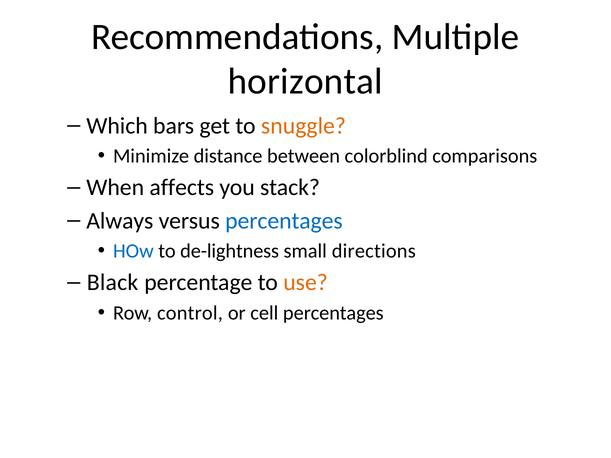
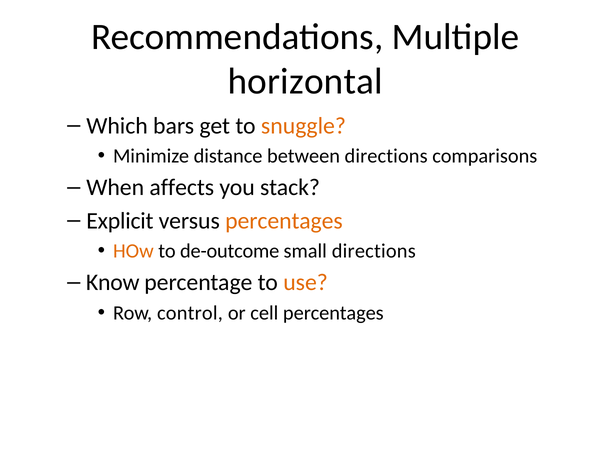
between colorblind: colorblind -> directions
Always: Always -> Explicit
percentages at (284, 221) colour: blue -> orange
HOw colour: blue -> orange
de-lightness: de-lightness -> de-outcome
Black: Black -> Know
